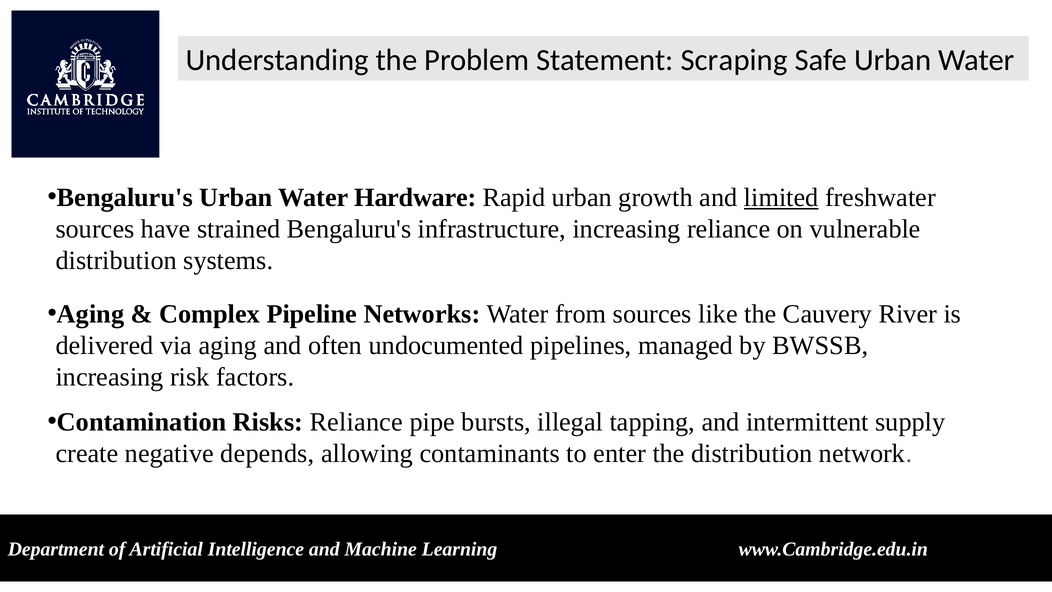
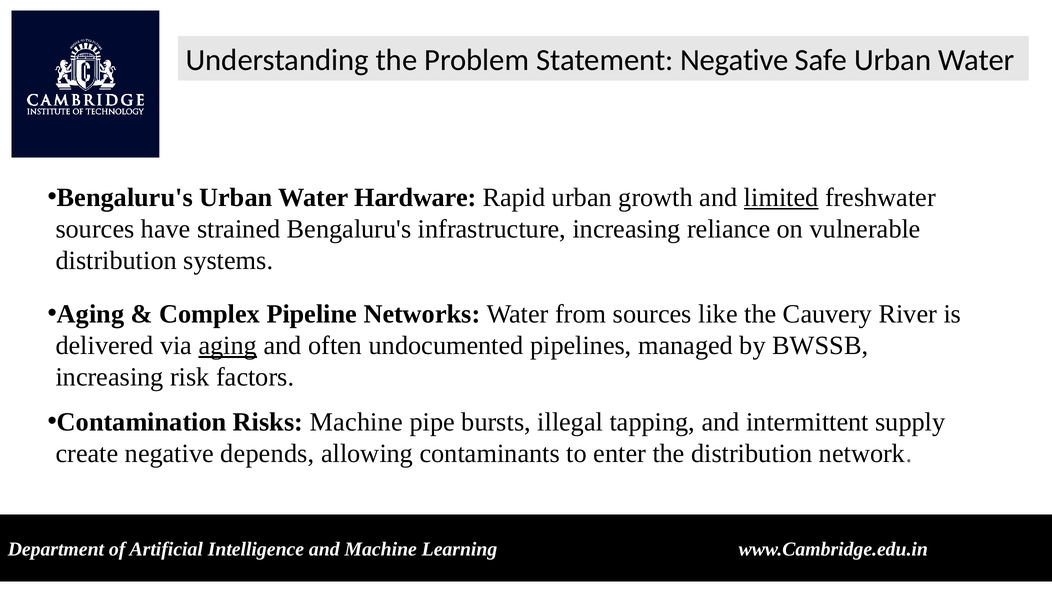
Statement Scraping: Scraping -> Negative
aging at (228, 345) underline: none -> present
Risks Reliance: Reliance -> Machine
